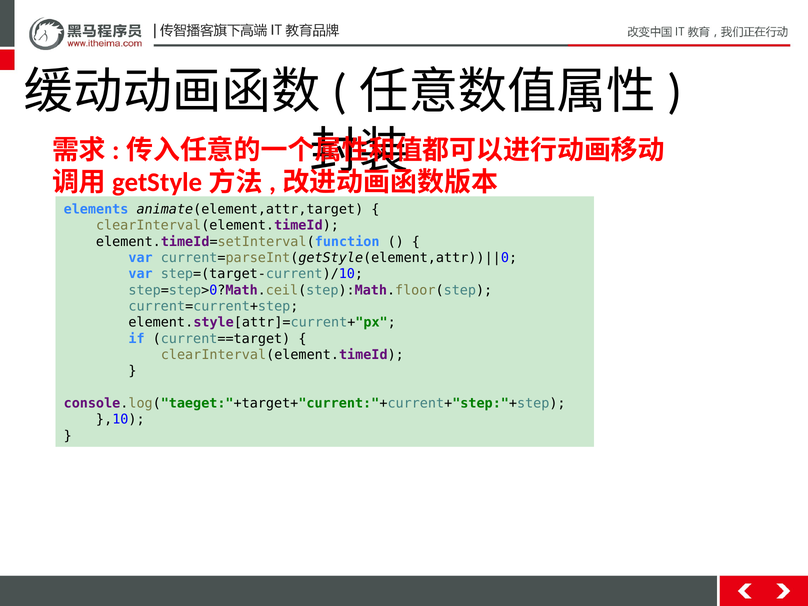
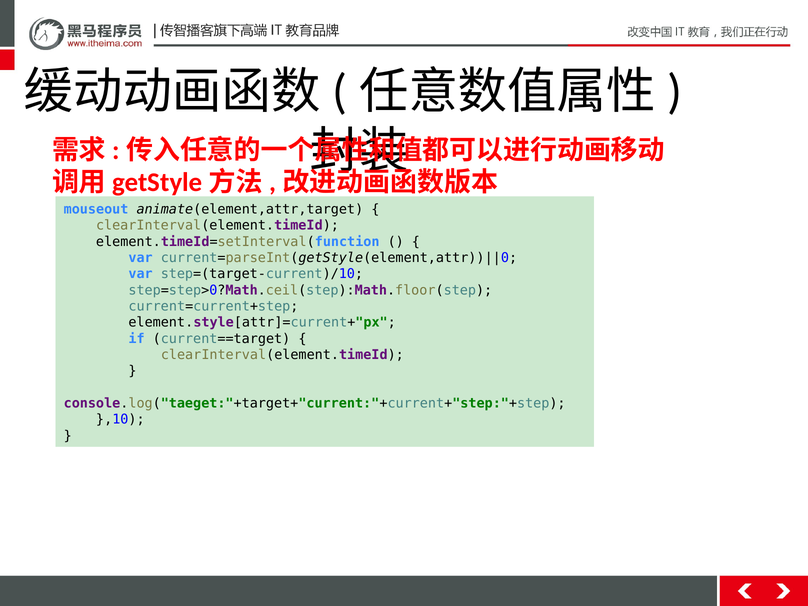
elements: elements -> mouseout
